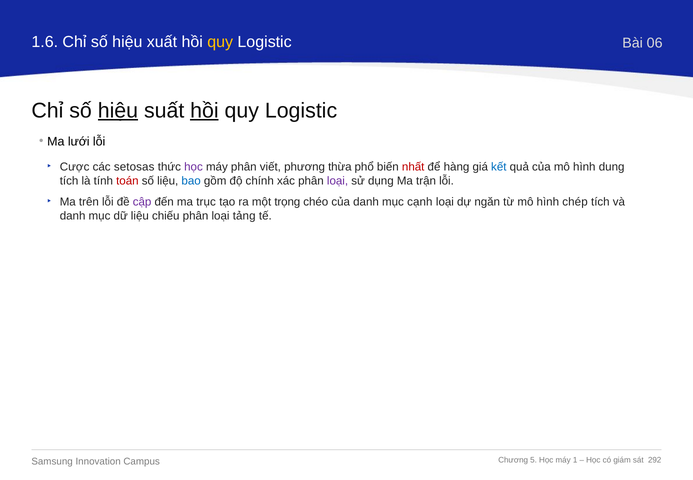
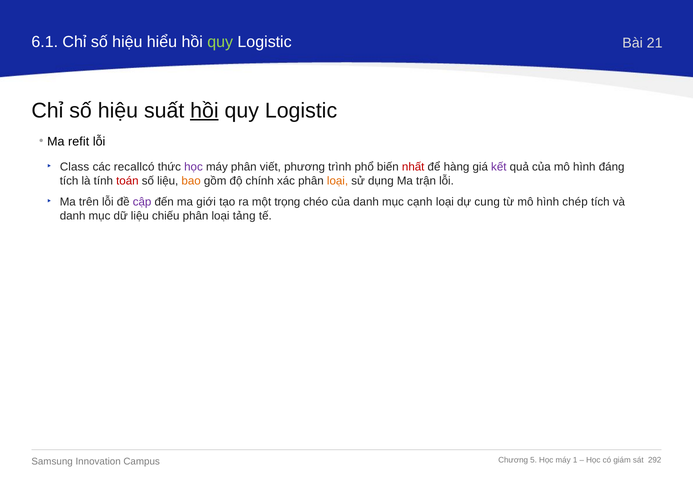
1.6: 1.6 -> 6.1
xuất: xuất -> hiểu
quy at (220, 42) colour: yellow -> light green
06: 06 -> 21
hiệu at (118, 111) underline: present -> none
lưới: lưới -> refit
Cược: Cược -> Class
setosas: setosas -> recallcó
thừa: thừa -> trình
kết colour: blue -> purple
dung: dung -> đáng
bao colour: blue -> orange
loại at (338, 181) colour: purple -> orange
trục: trục -> giới
ngăn: ngăn -> cung
